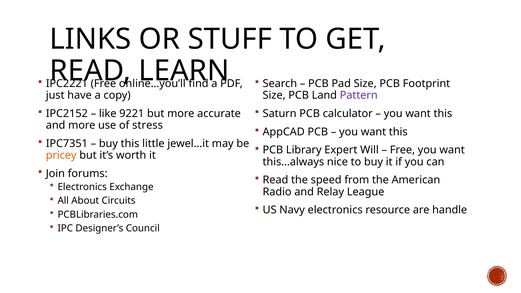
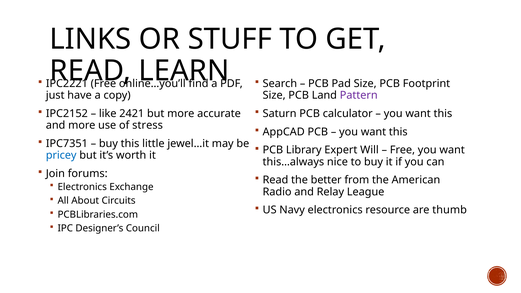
9221: 9221 -> 2421
pricey colour: orange -> blue
speed: speed -> better
handle: handle -> thumb
